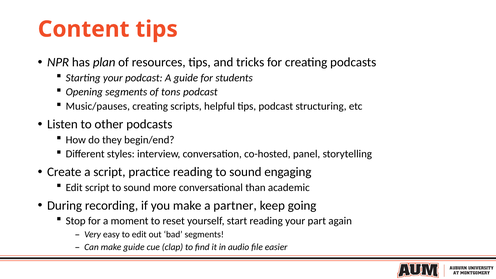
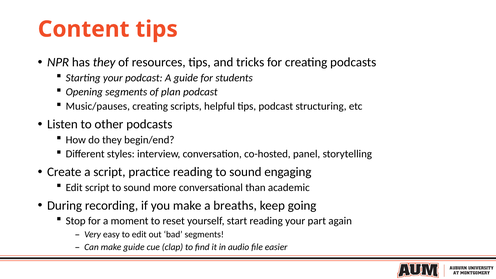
has plan: plan -> they
tons: tons -> plan
partner: partner -> breaths
